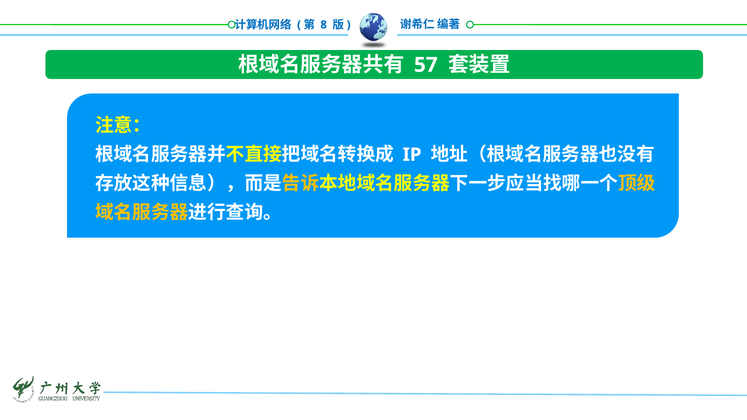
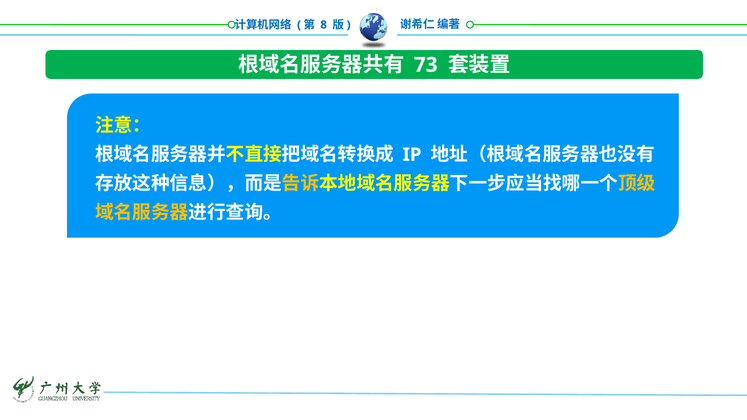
57: 57 -> 73
